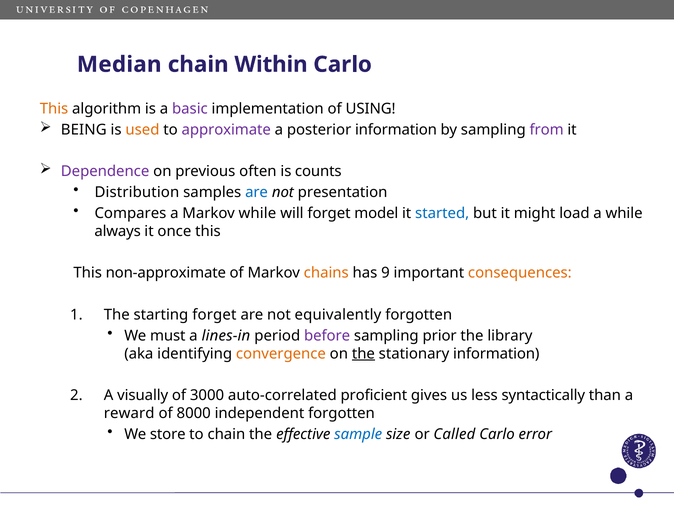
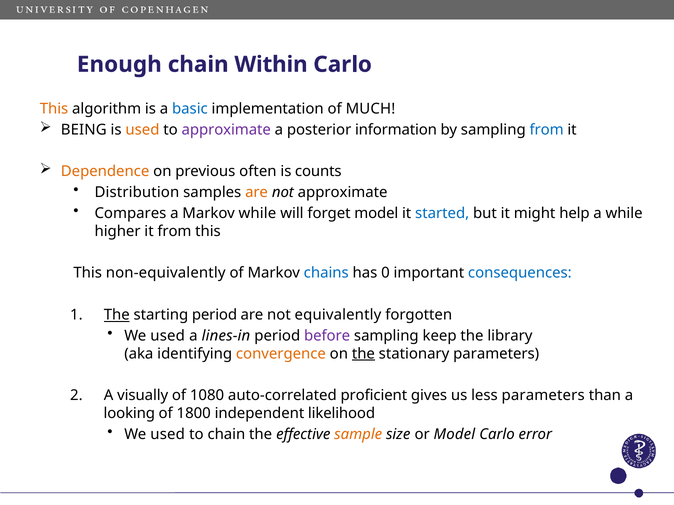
Median: Median -> Enough
basic colour: purple -> blue
USING: USING -> MUCH
from at (547, 130) colour: purple -> blue
Dependence colour: purple -> orange
are at (257, 193) colour: blue -> orange
not presentation: presentation -> approximate
load: load -> help
always: always -> higher
it once: once -> from
non-approximate: non-approximate -> non-equivalently
chains colour: orange -> blue
9: 9 -> 0
consequences colour: orange -> blue
The at (117, 315) underline: none -> present
starting forget: forget -> period
must at (168, 336): must -> used
prior: prior -> keep
stationary information: information -> parameters
3000: 3000 -> 1080
less syntactically: syntactically -> parameters
reward: reward -> looking
8000: 8000 -> 1800
independent forgotten: forgotten -> likelihood
store at (168, 435): store -> used
sample colour: blue -> orange
or Called: Called -> Model
